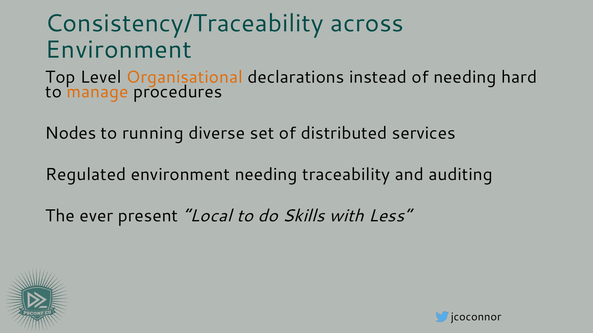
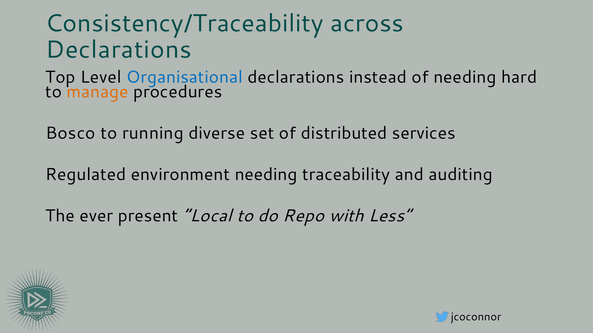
Environment at (119, 50): Environment -> Declarations
Organisational colour: orange -> blue
Nodes: Nodes -> Bosco
Skills: Skills -> Repo
